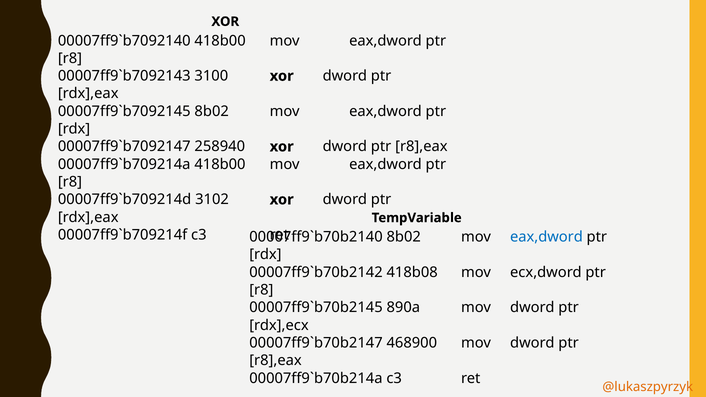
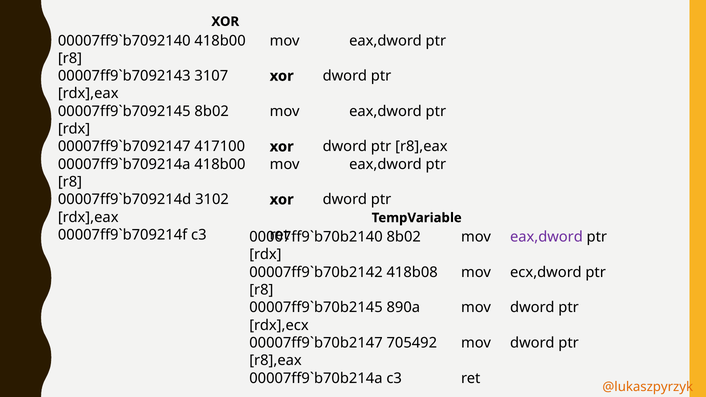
3100: 3100 -> 3107
258940: 258940 -> 417100
eax,dword at (546, 237) colour: blue -> purple
468900: 468900 -> 705492
